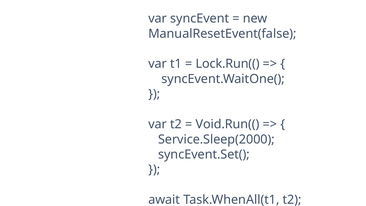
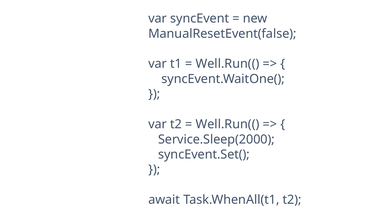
Lock.Run(( at (228, 64): Lock.Run(( -> Well.Run((
Void.Run(( at (228, 124): Void.Run(( -> Well.Run((
